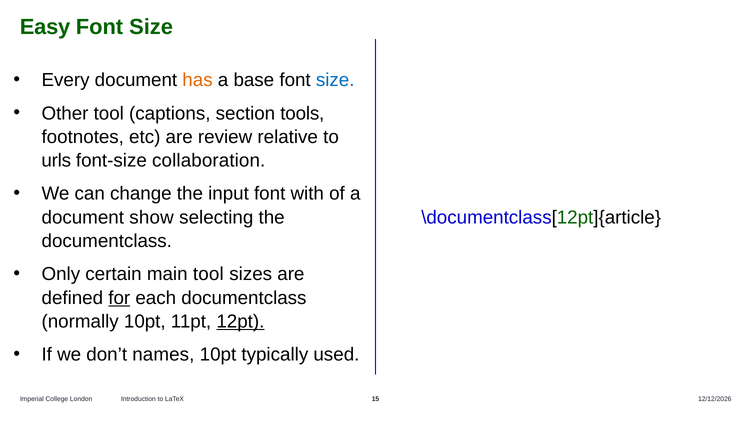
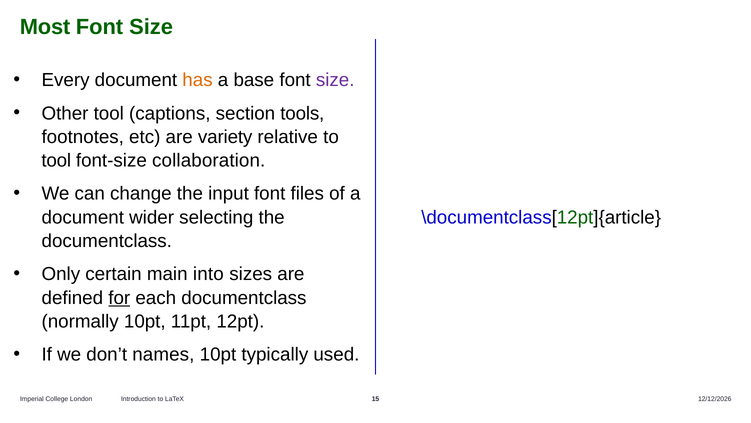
Easy: Easy -> Most
size at (335, 80) colour: blue -> purple
review: review -> variety
urls at (56, 160): urls -> tool
with: with -> files
show: show -> wider
main tool: tool -> into
12pt underline: present -> none
